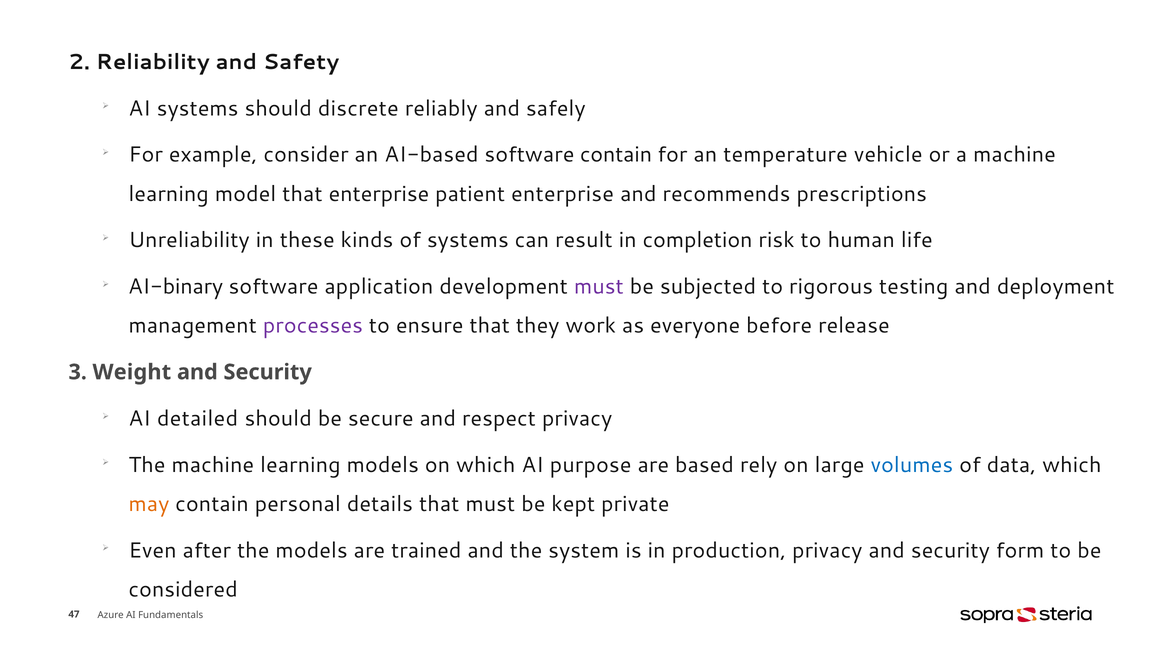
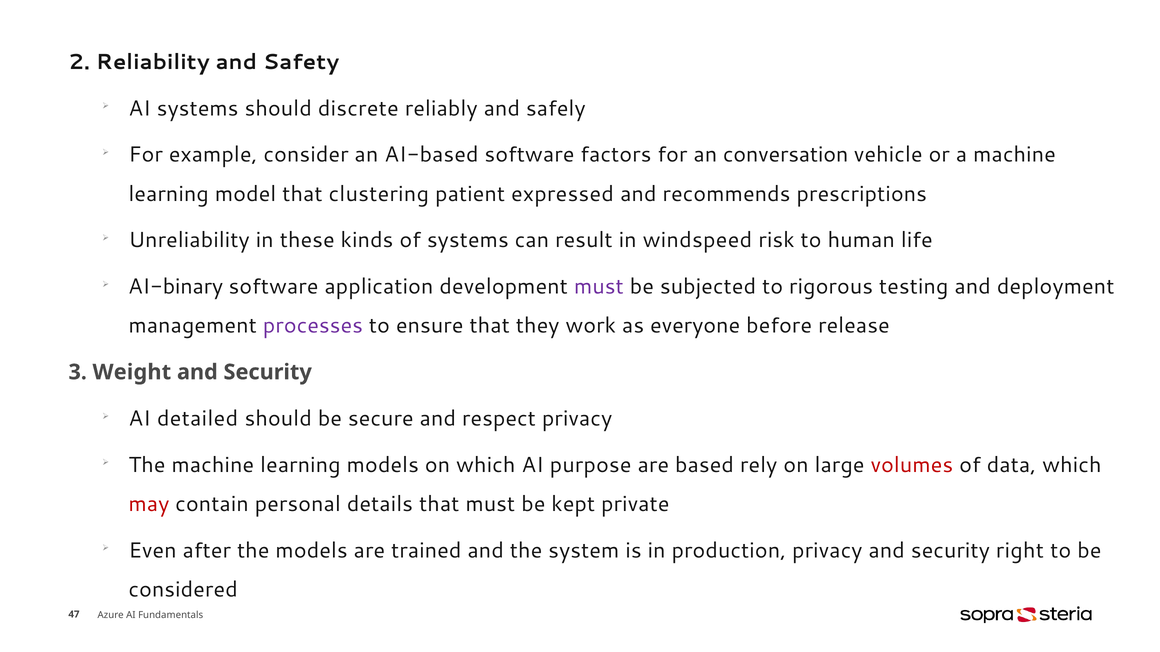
software contain: contain -> factors
temperature: temperature -> conversation
that enterprise: enterprise -> clustering
patient enterprise: enterprise -> expressed
completion: completion -> windspeed
volumes colour: blue -> red
may colour: orange -> red
form: form -> right
